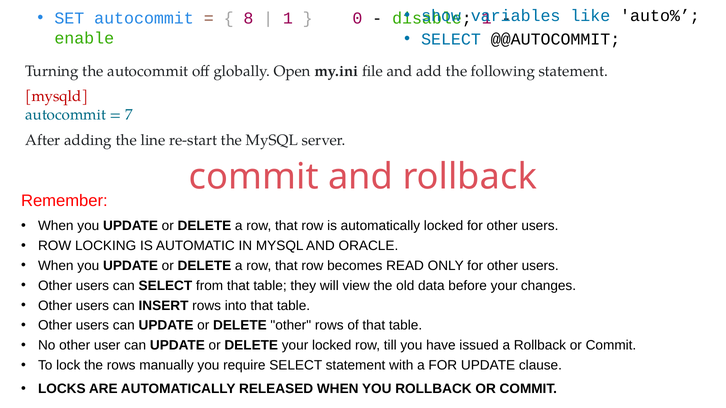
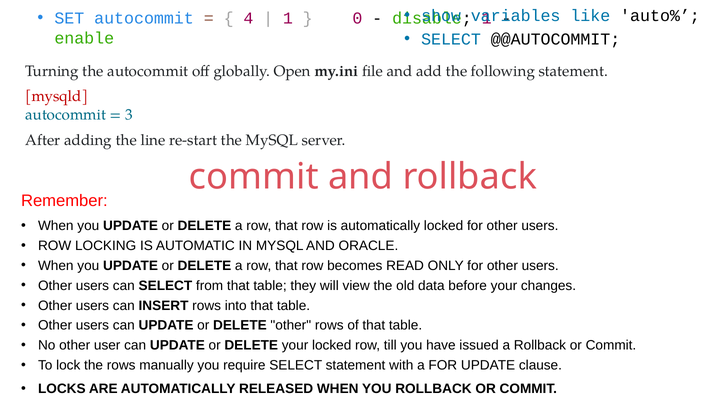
8: 8 -> 4
7: 7 -> 3
